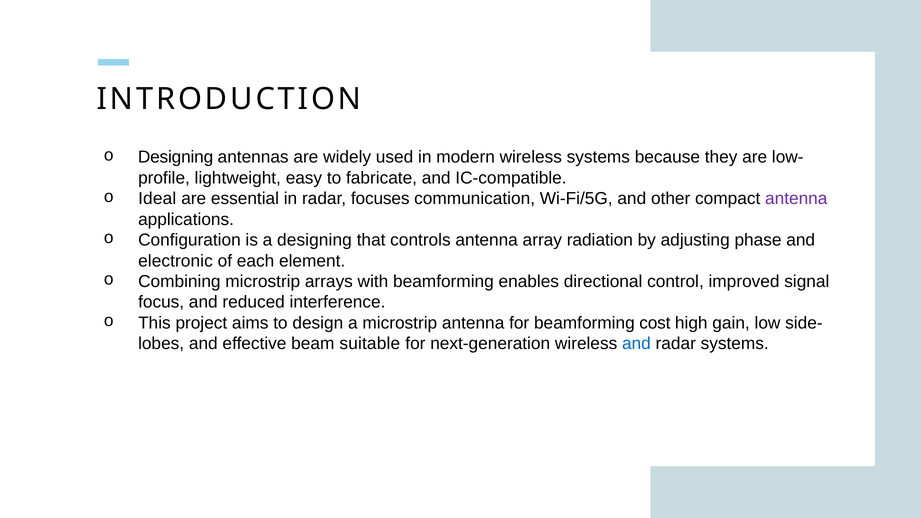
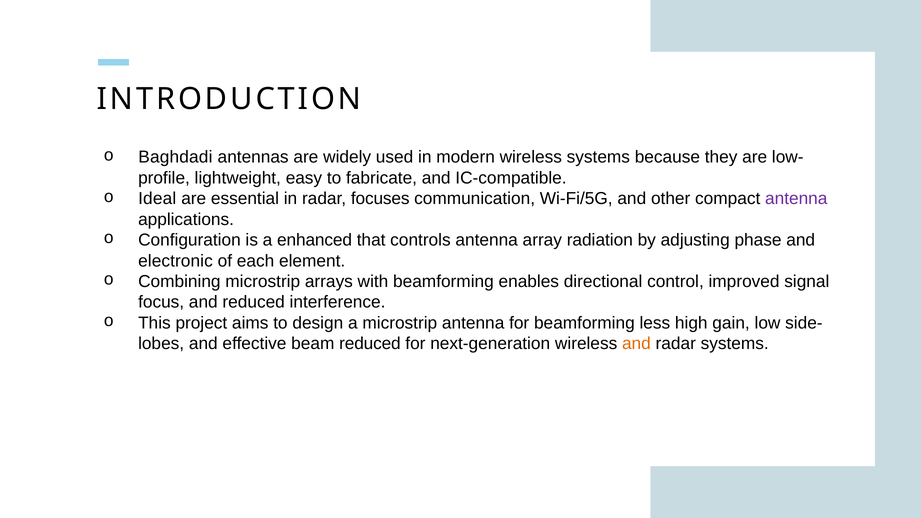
Designing at (176, 157): Designing -> Baghdadi
a designing: designing -> enhanced
cost: cost -> less
beam suitable: suitable -> reduced
and at (636, 344) colour: blue -> orange
